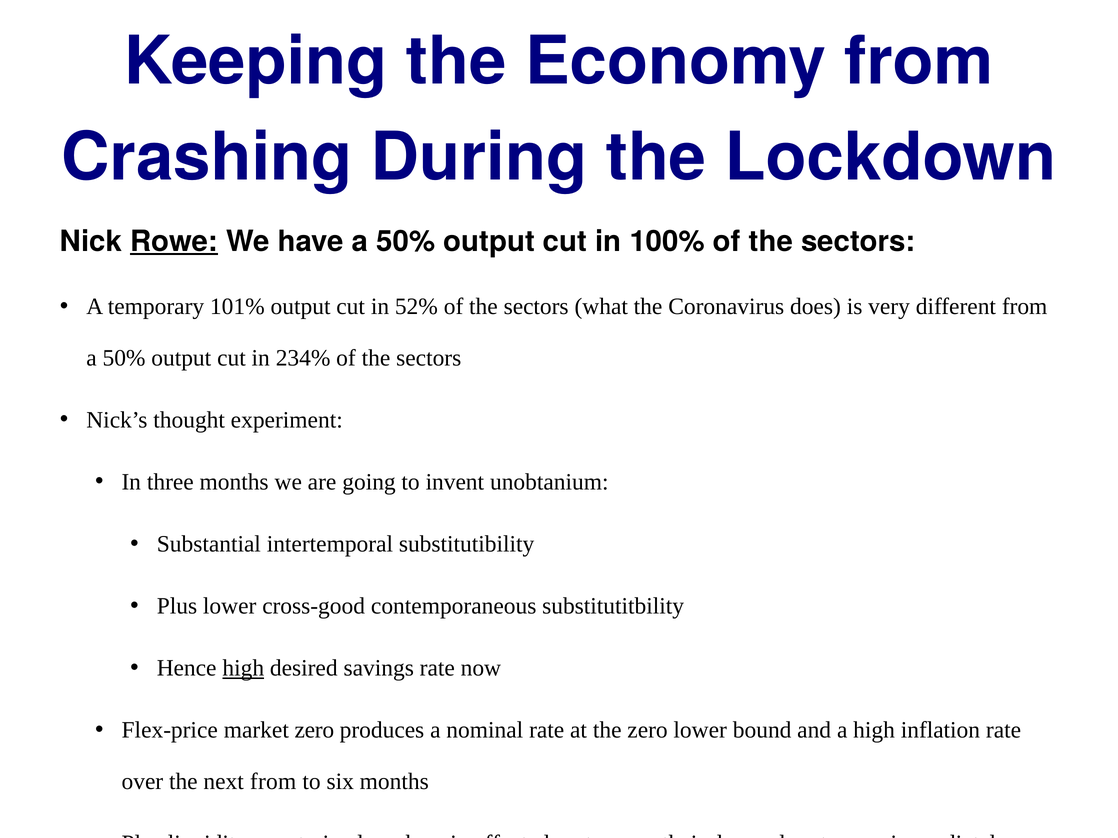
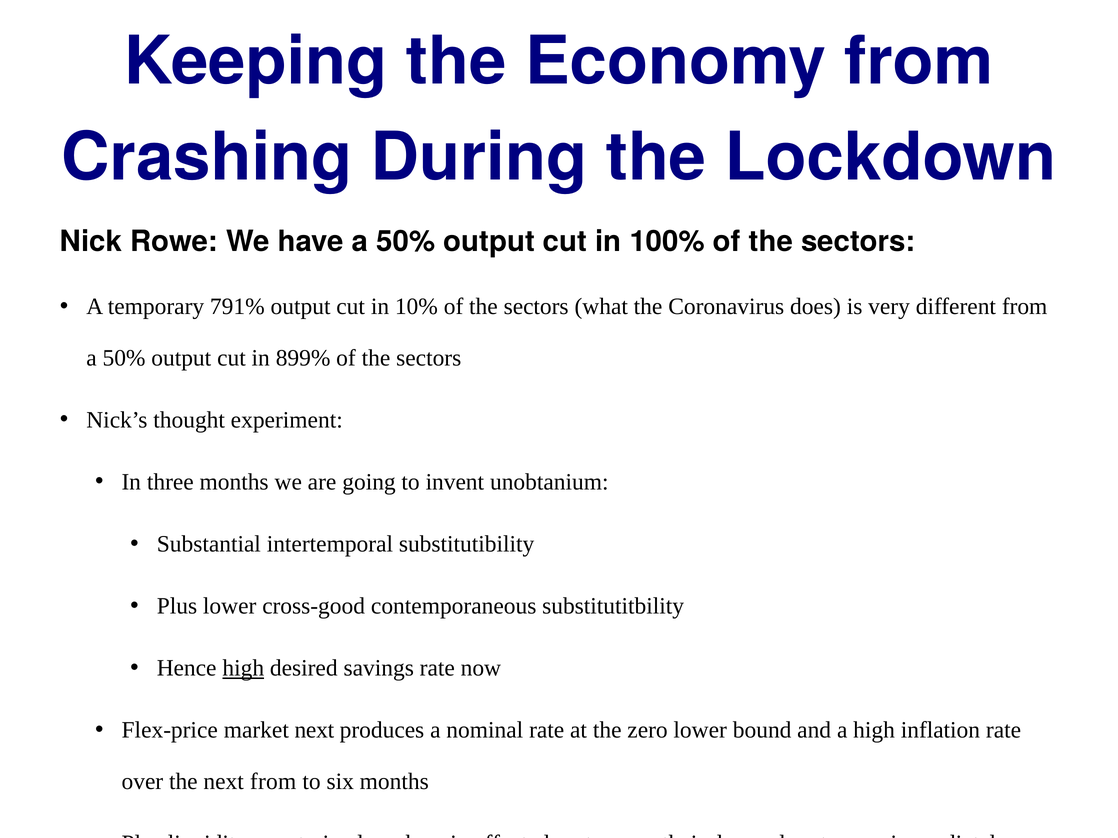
Rowe underline: present -> none
101%: 101% -> 791%
52%: 52% -> 10%
234%: 234% -> 899%
market zero: zero -> next
